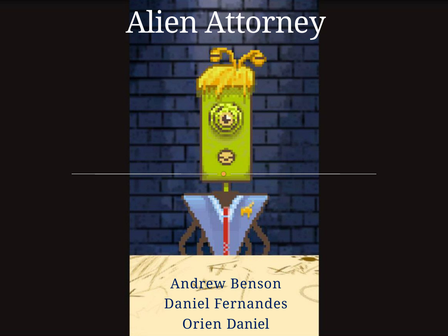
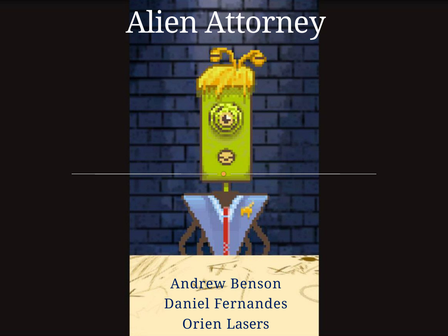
Orien Daniel: Daniel -> Lasers
